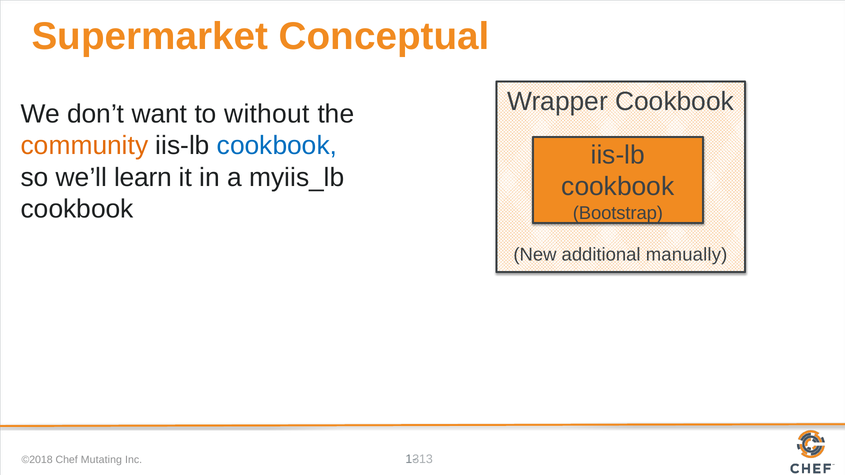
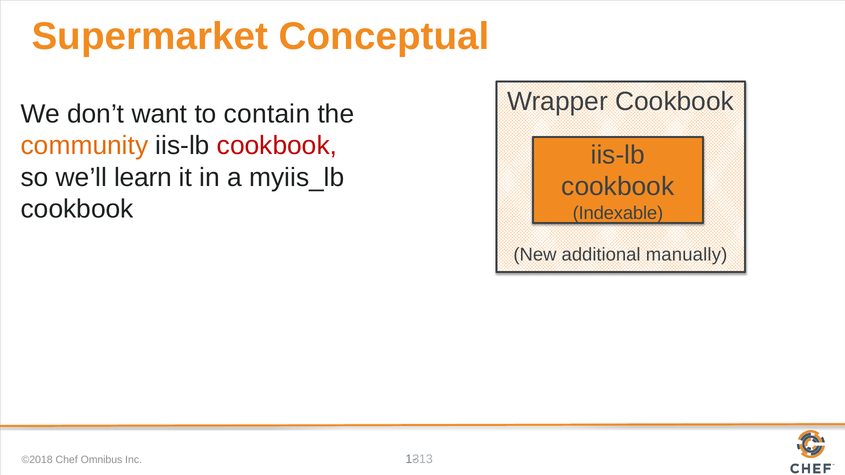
without: without -> contain
cookbook at (277, 146) colour: blue -> red
Bootstrap: Bootstrap -> Indexable
Mutating: Mutating -> Omnibus
